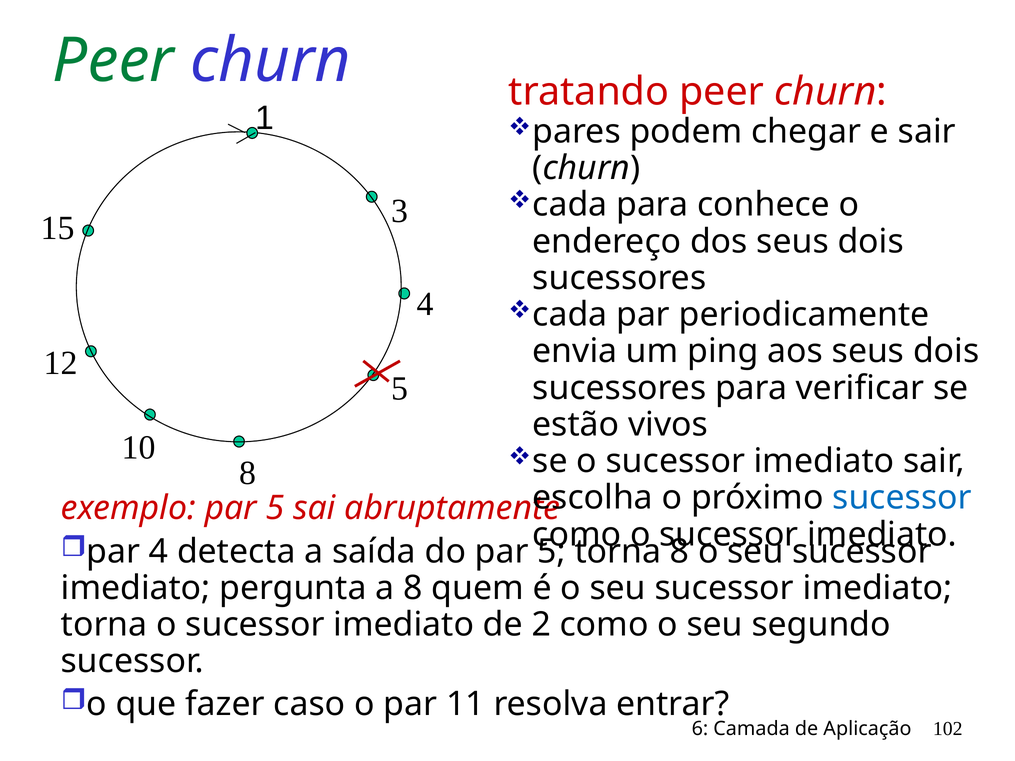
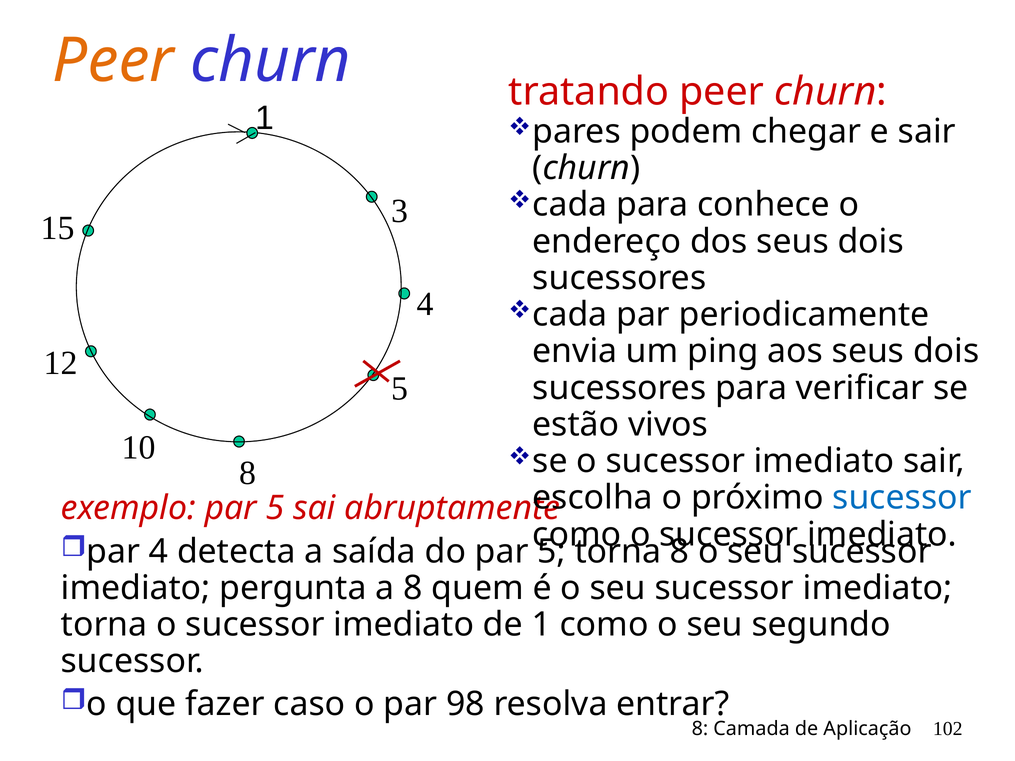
Peer at (113, 61) colour: green -> orange
de 2: 2 -> 1
11: 11 -> 98
6 at (700, 729): 6 -> 8
